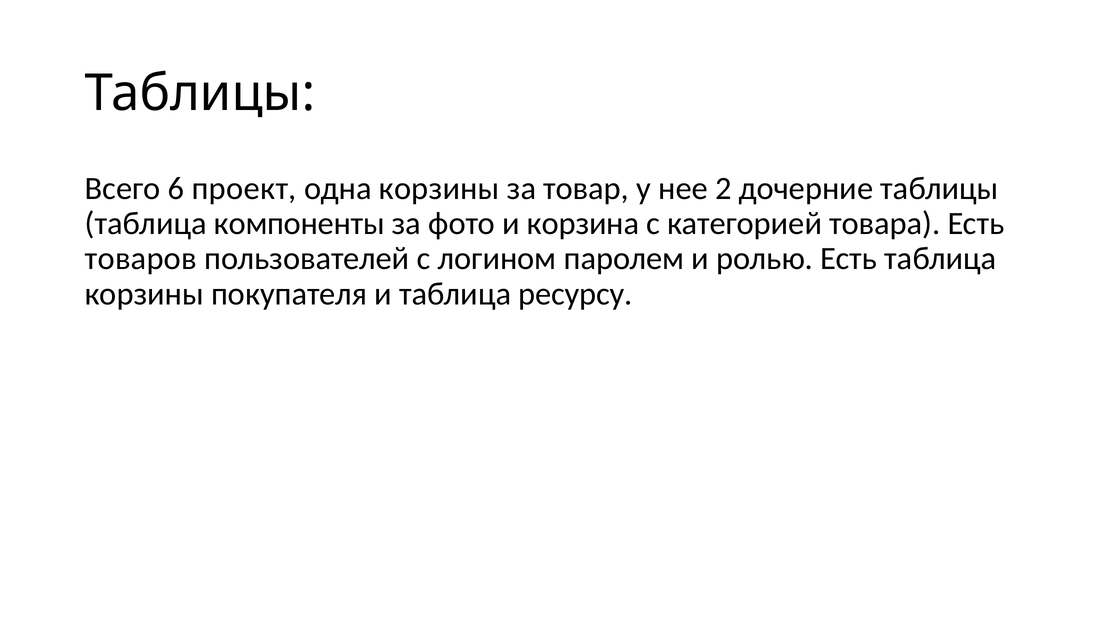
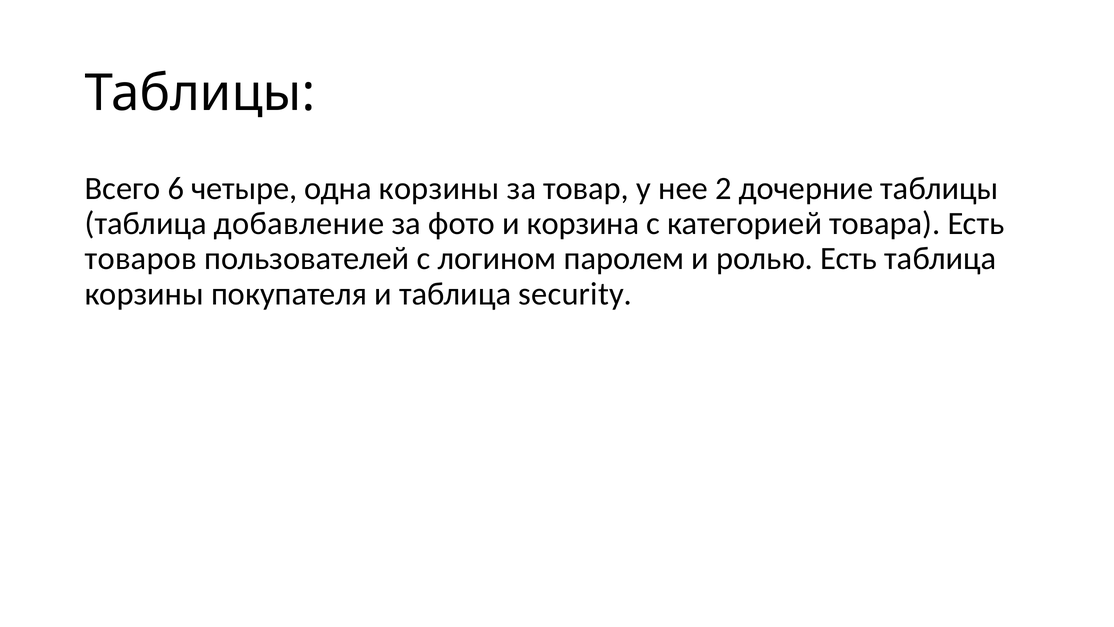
проект: проект -> четыре
компоненты: компоненты -> добавление
ресурсу: ресурсу -> security
